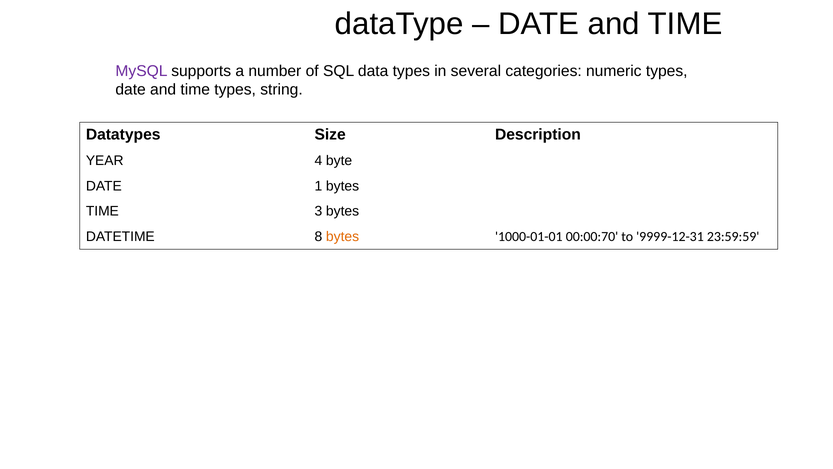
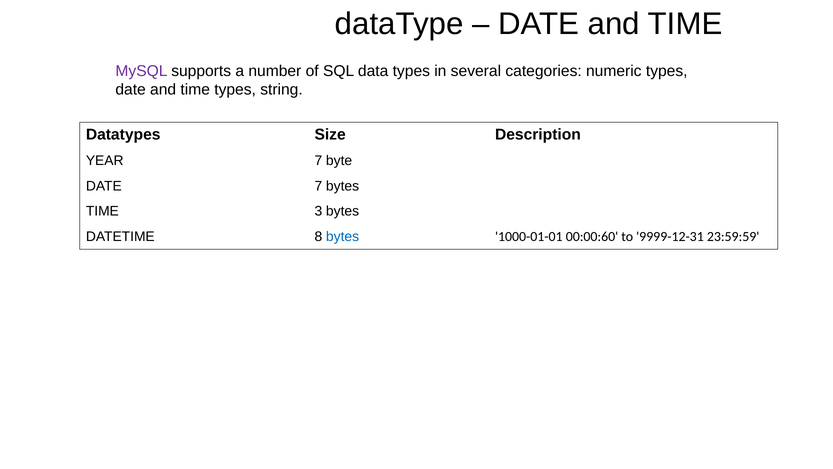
YEAR 4: 4 -> 7
DATE 1: 1 -> 7
bytes at (343, 236) colour: orange -> blue
00:00:70: 00:00:70 -> 00:00:60
